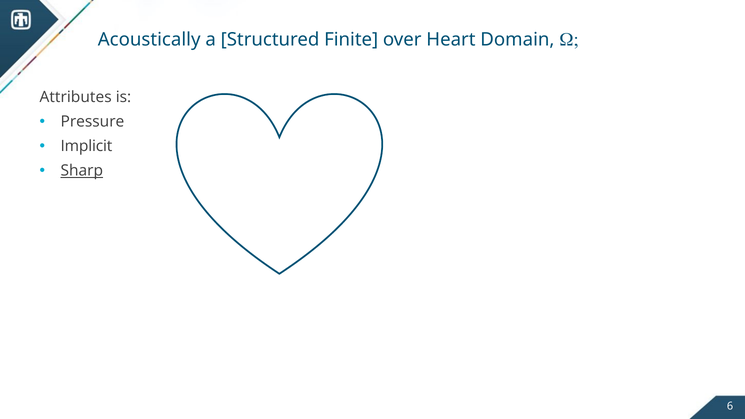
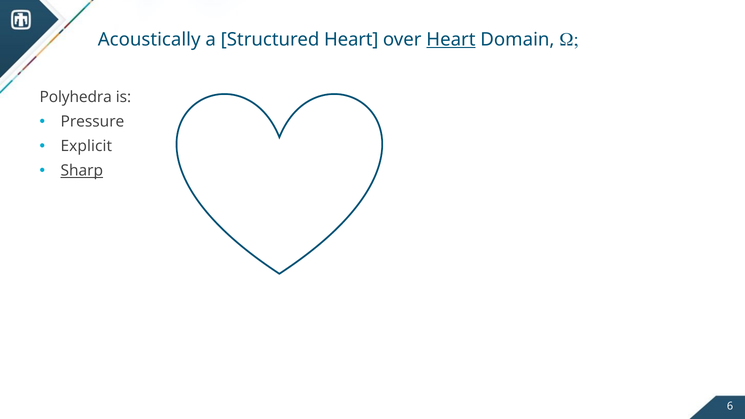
Structured Finite: Finite -> Heart
Heart at (451, 40) underline: none -> present
Attributes: Attributes -> Polyhedra
Implicit: Implicit -> Explicit
